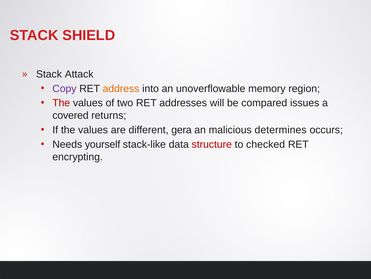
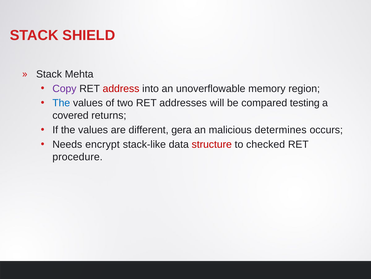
Attack: Attack -> Mehta
address colour: orange -> red
The at (61, 103) colour: red -> blue
issues: issues -> testing
yourself: yourself -> encrypt
encrypting: encrypting -> procedure
